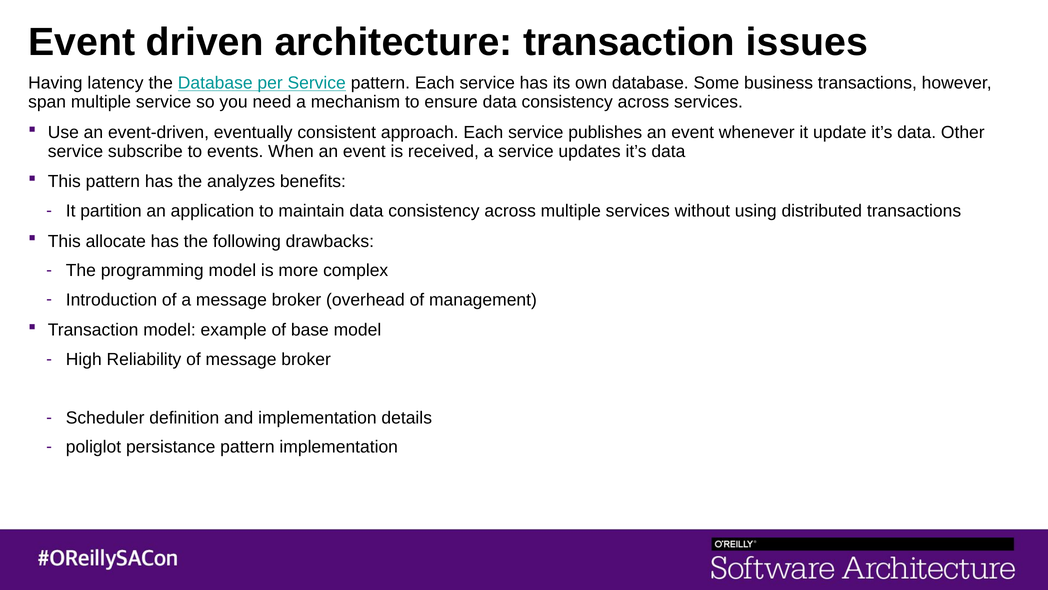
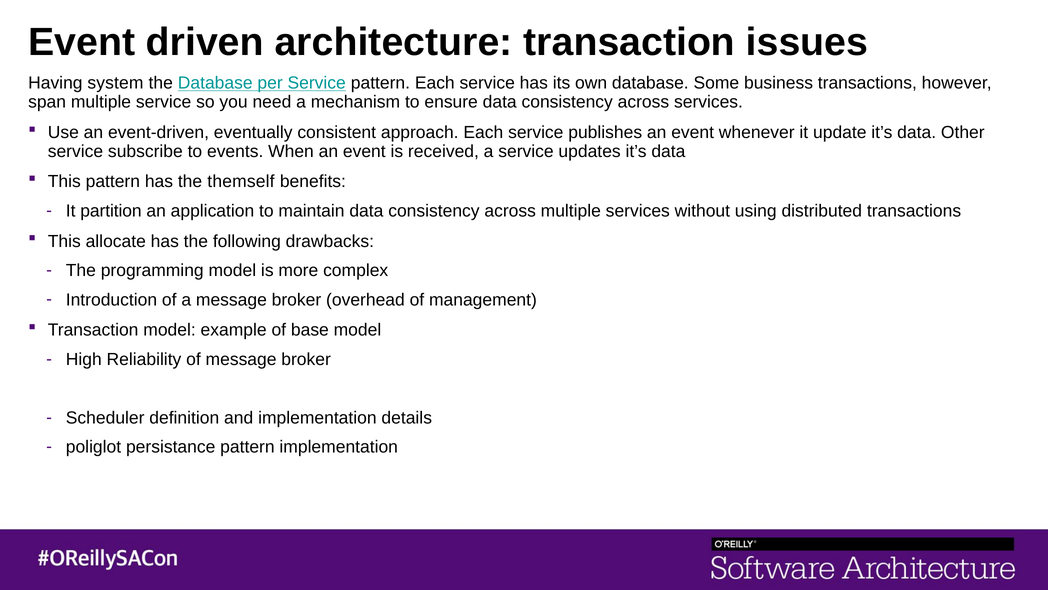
latency: latency -> system
analyzes: analyzes -> themself
